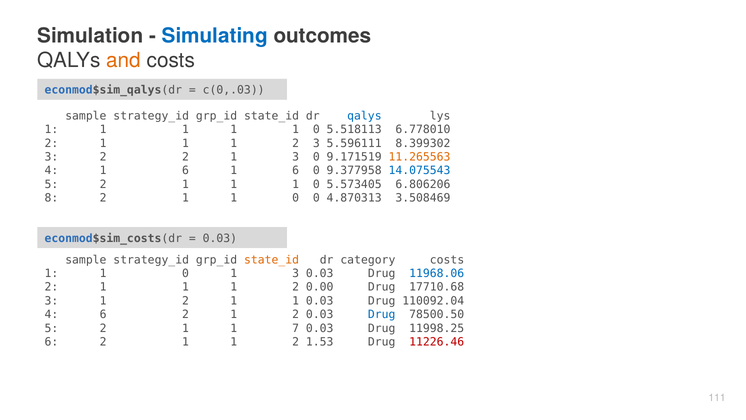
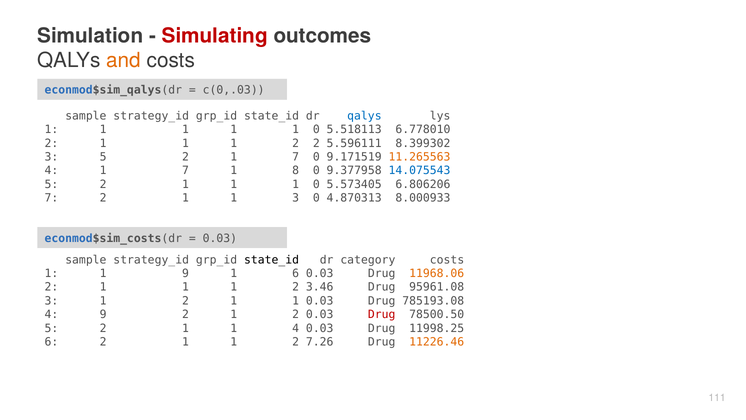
Simulating colour: blue -> red
2 3: 3 -> 2
3 2: 2 -> 5
2 1 3: 3 -> 7
4 1 6: 6 -> 7
6 at (296, 171): 6 -> 8
8 at (51, 198): 8 -> 7
2 1 1 0: 0 -> 3
3.508469: 3.508469 -> 8.000933
state_id at (272, 260) colour: orange -> black
0 at (186, 273): 0 -> 9
3 at (296, 273): 3 -> 6
11968.06 colour: blue -> orange
0.00: 0.00 -> 3.46
17710.68: 17710.68 -> 95961.08
110092.04: 110092.04 -> 785193.08
4 6: 6 -> 9
Drug at (382, 314) colour: blue -> red
1 7: 7 -> 4
1.53: 1.53 -> 7.26
11226.46 colour: red -> orange
